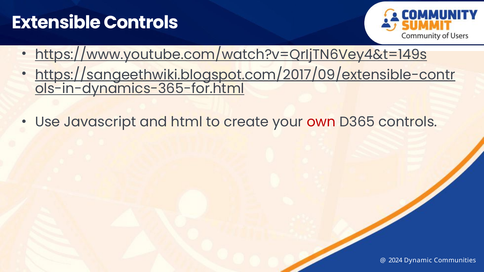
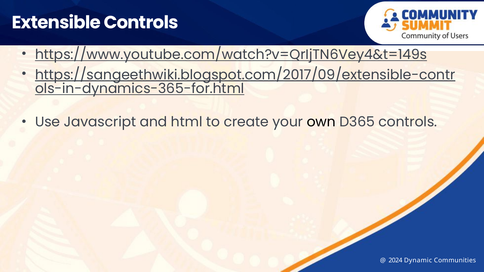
own colour: red -> black
